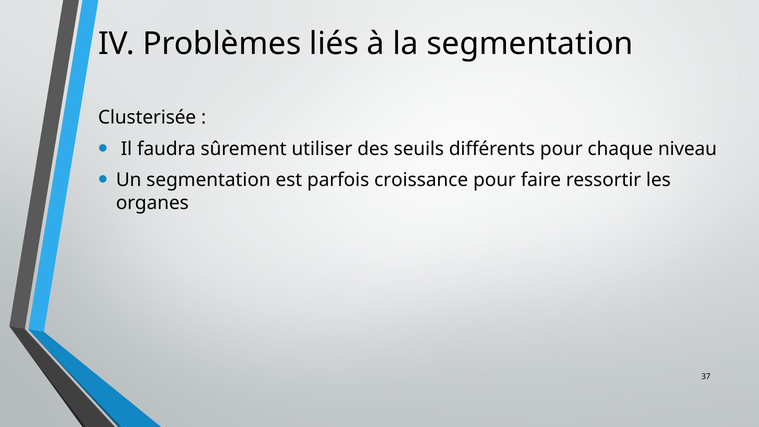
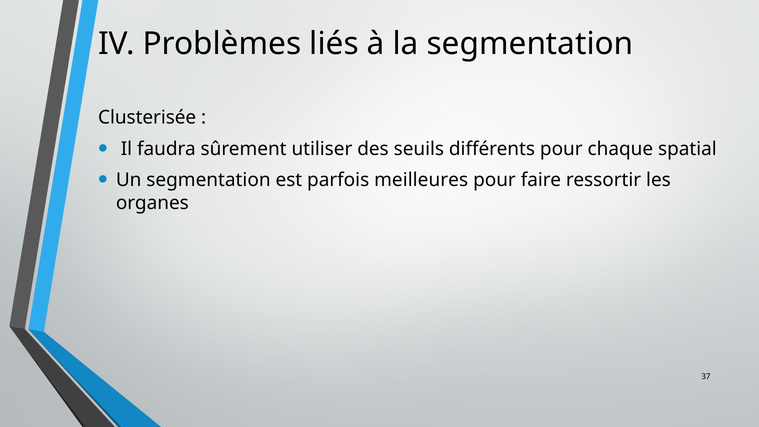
niveau: niveau -> spatial
croissance: croissance -> meilleures
